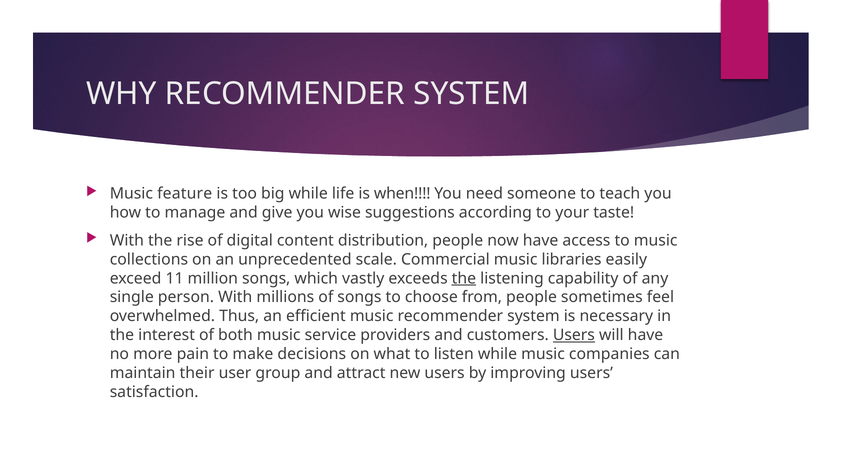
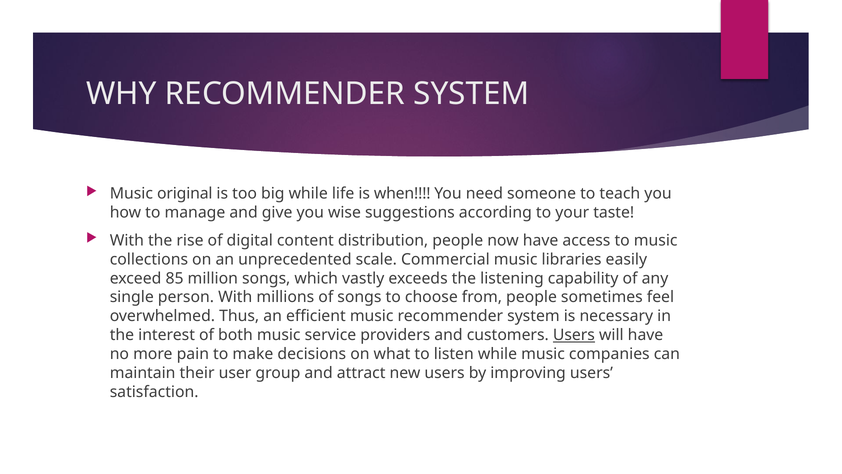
feature: feature -> original
11: 11 -> 85
the at (464, 278) underline: present -> none
